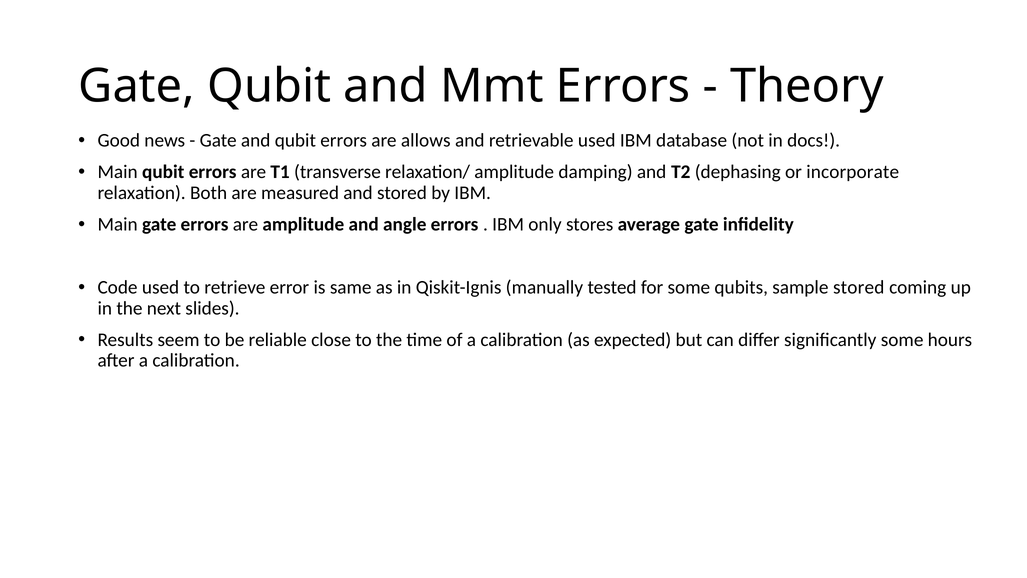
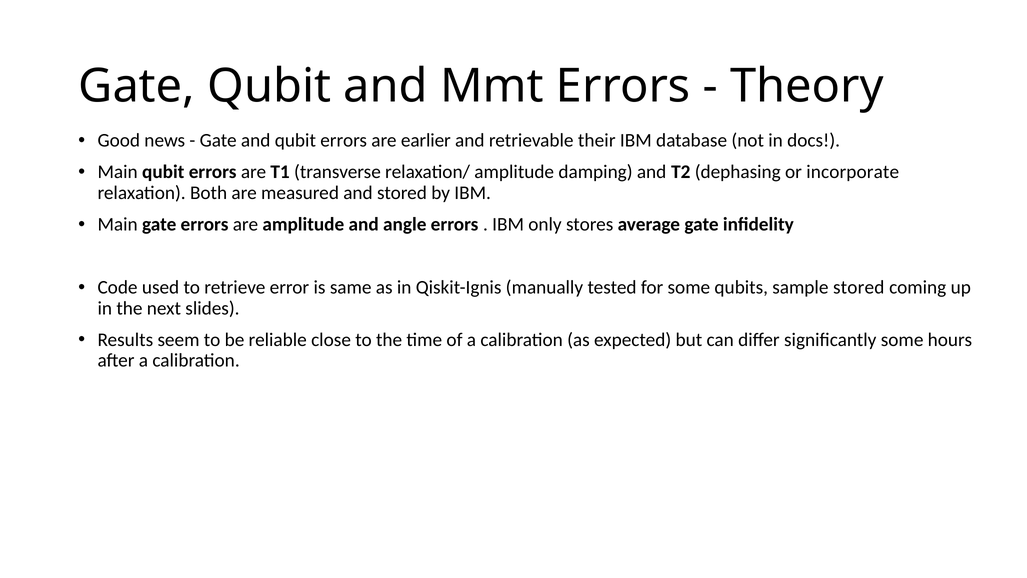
allows: allows -> earlier
retrievable used: used -> their
